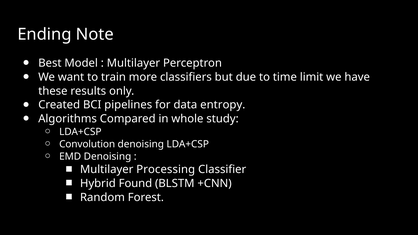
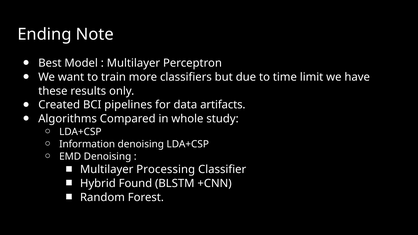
entropy: entropy -> artifacts
Convolution: Convolution -> Information
